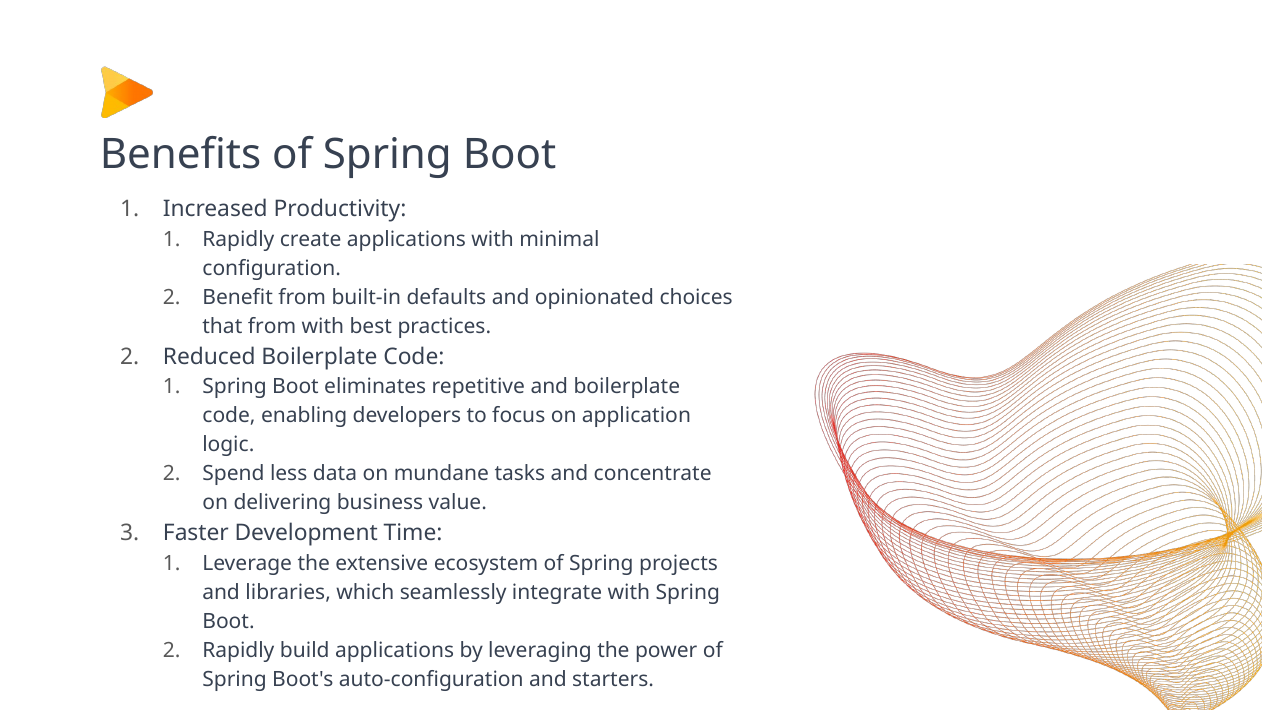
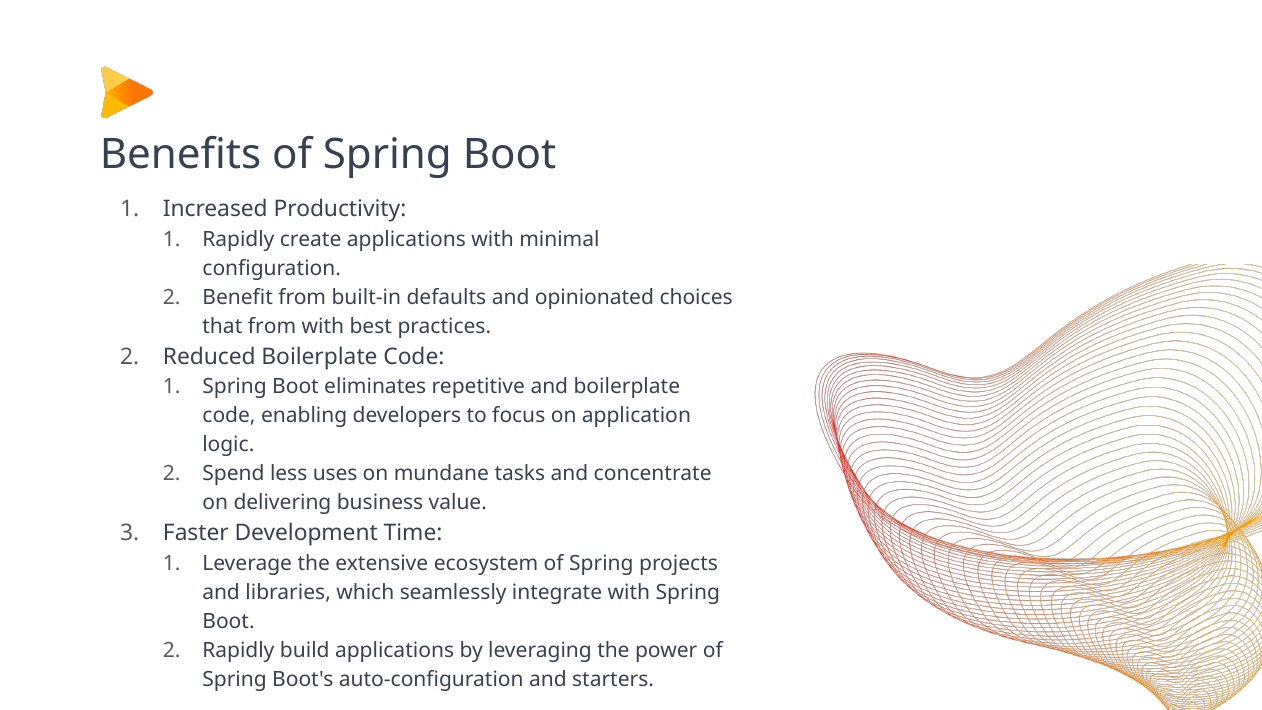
data: data -> uses
